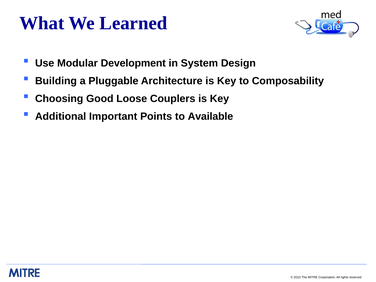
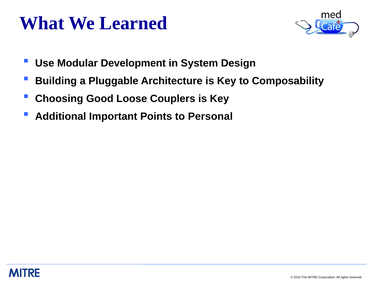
Available: Available -> Personal
